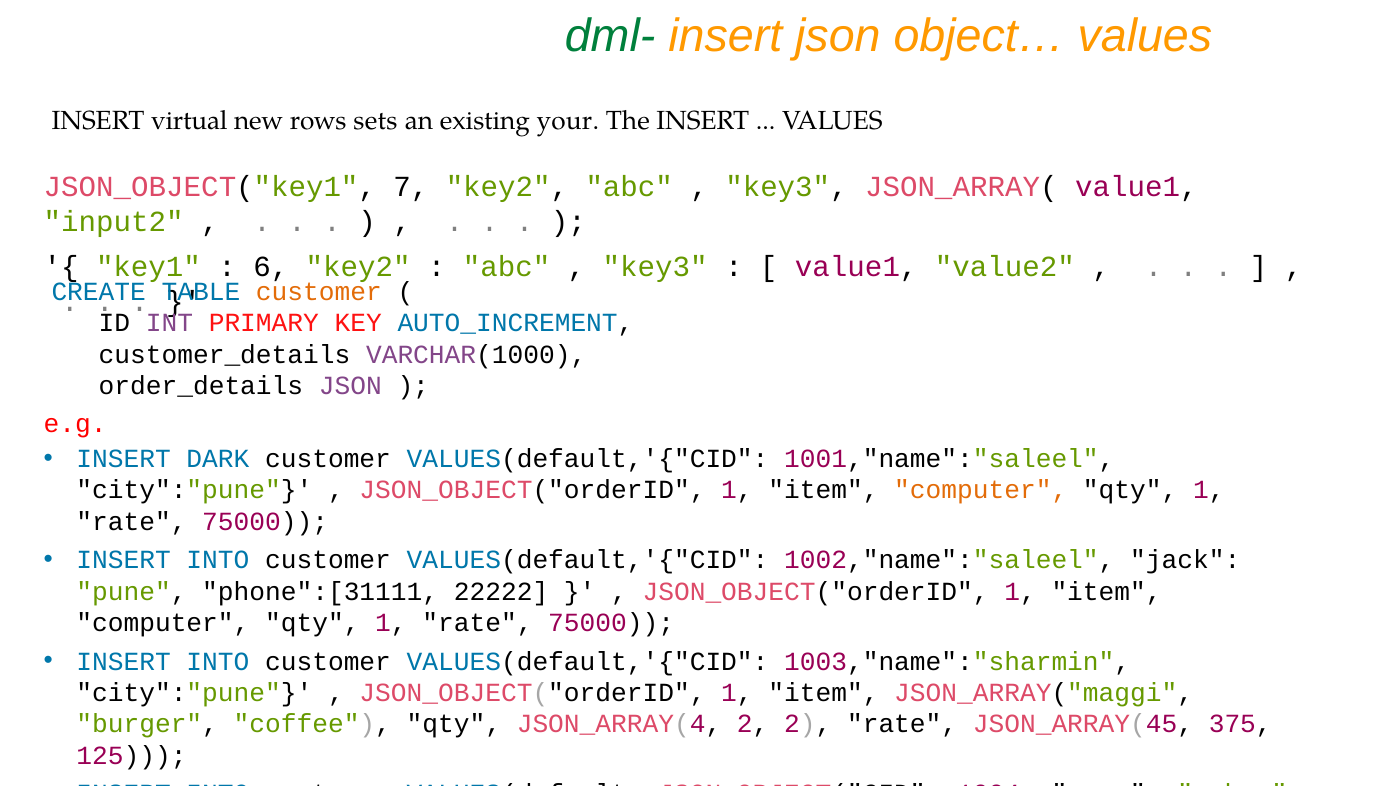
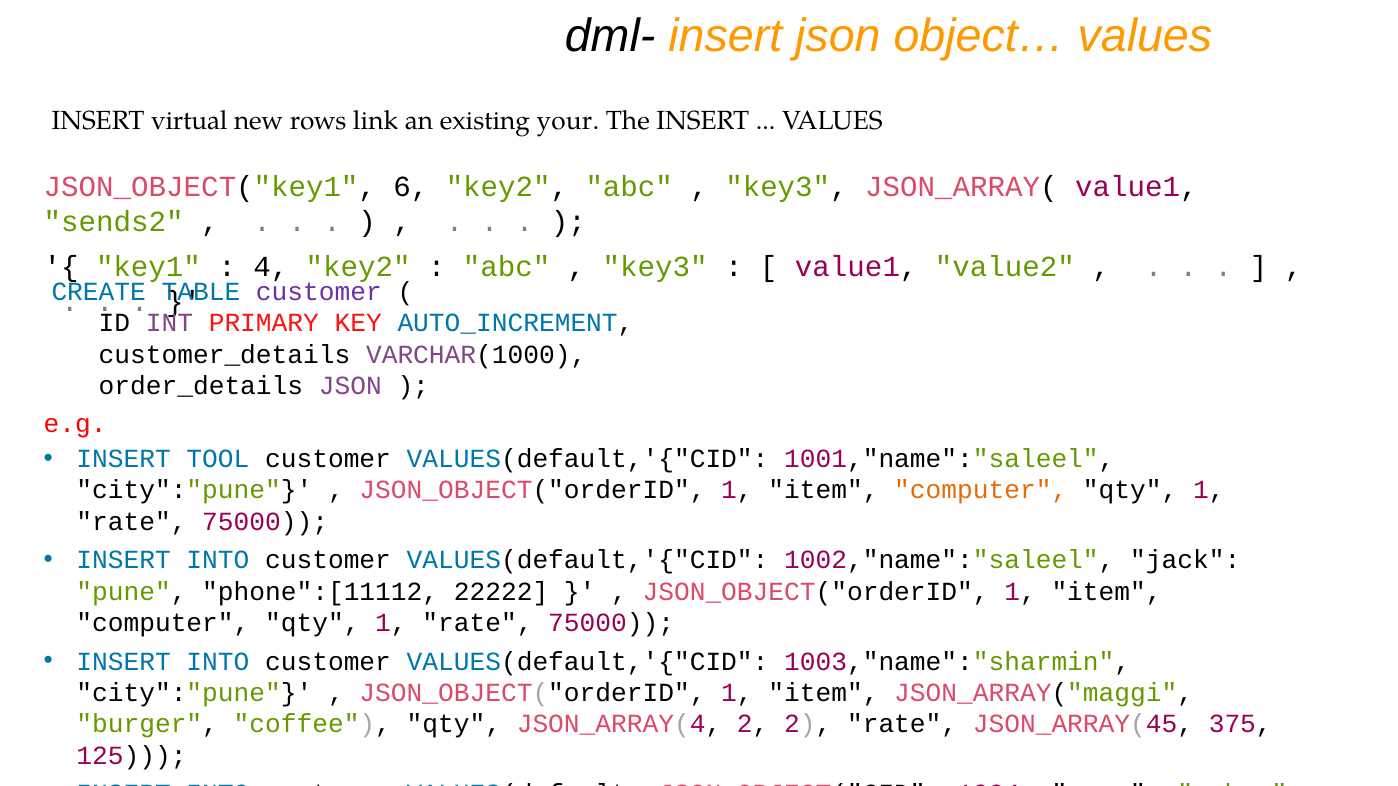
dml- colour: green -> black
sets: sets -> link
7: 7 -> 6
input2: input2 -> sends2
6: 6 -> 4
customer at (319, 292) colour: orange -> purple
DARK: DARK -> TOOL
phone":[31111: phone":[31111 -> phone":[11112
